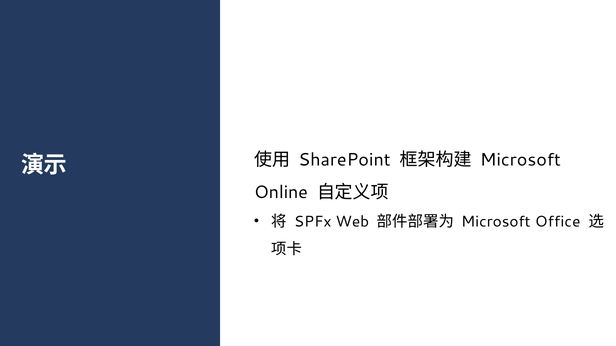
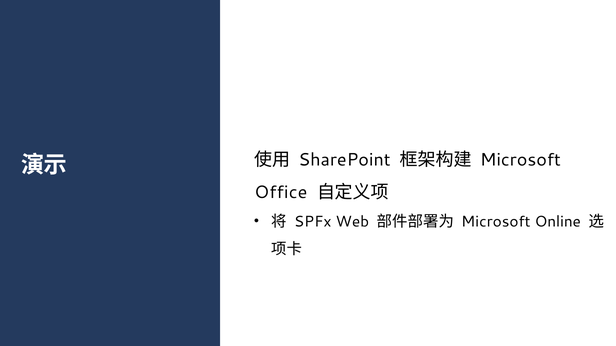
Online: Online -> Office
Office: Office -> Online
